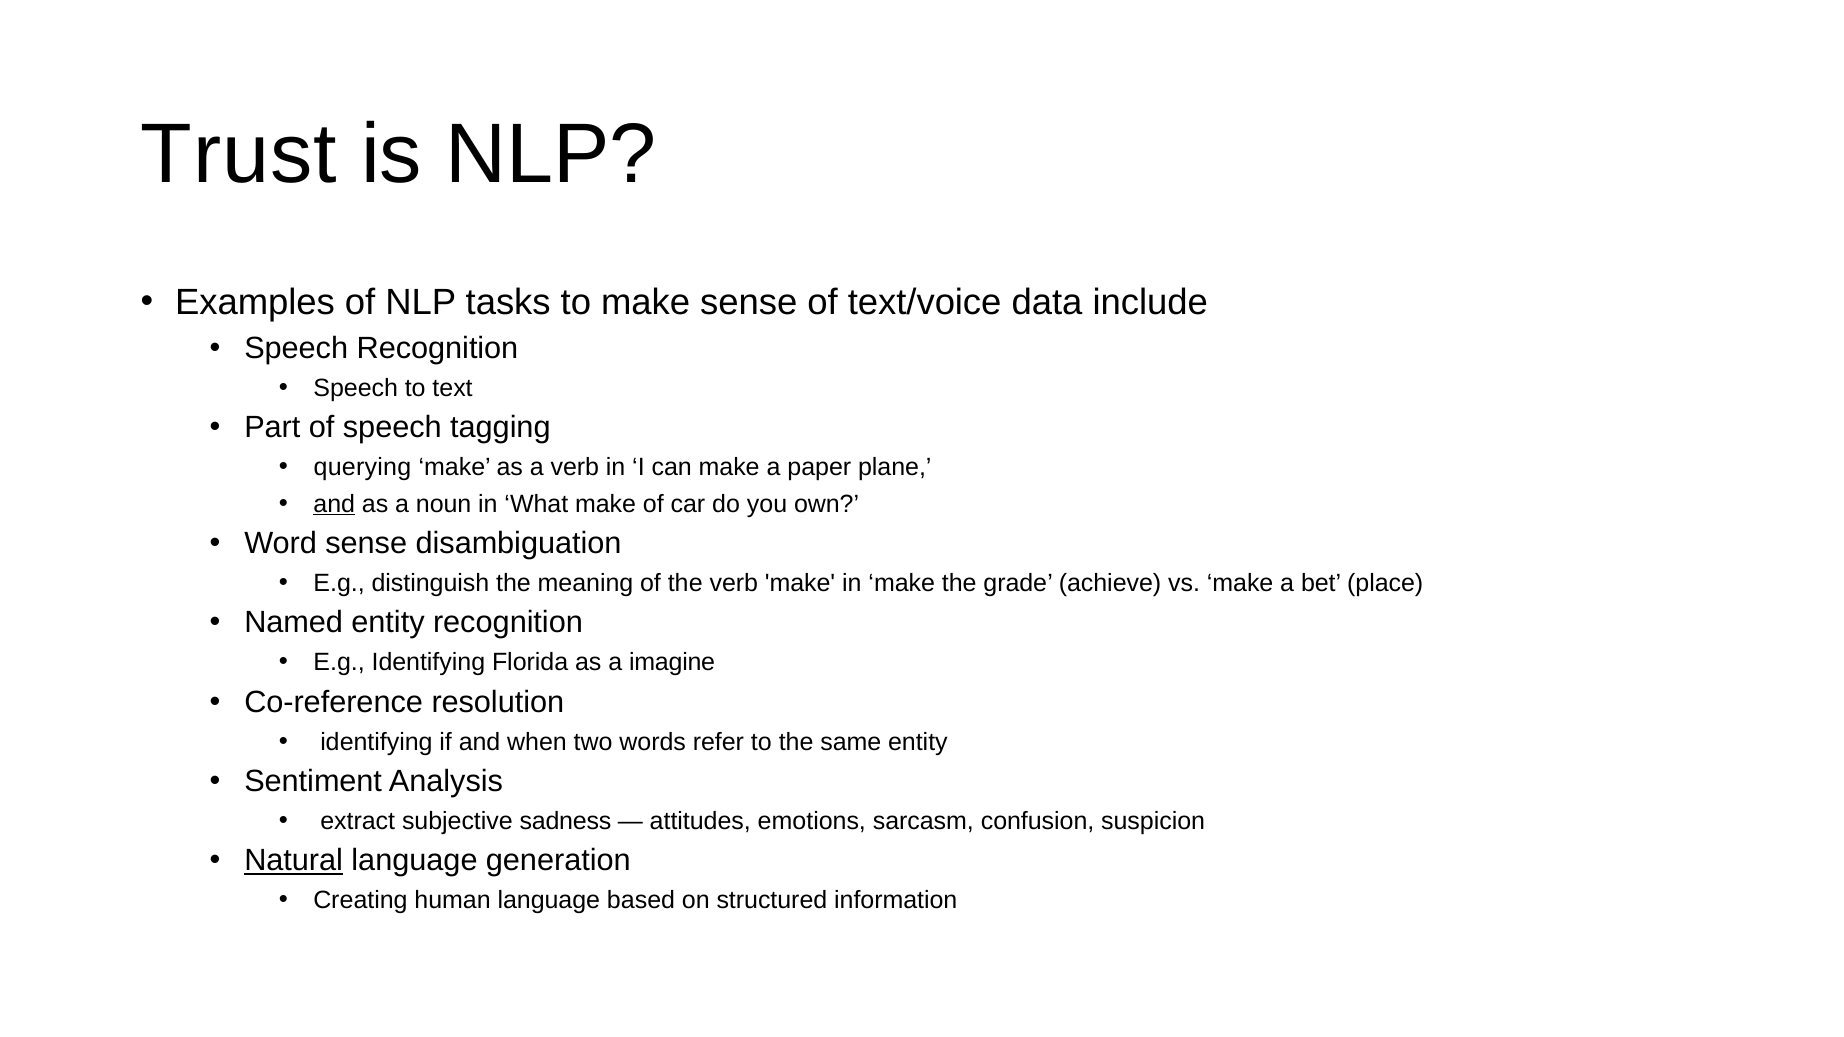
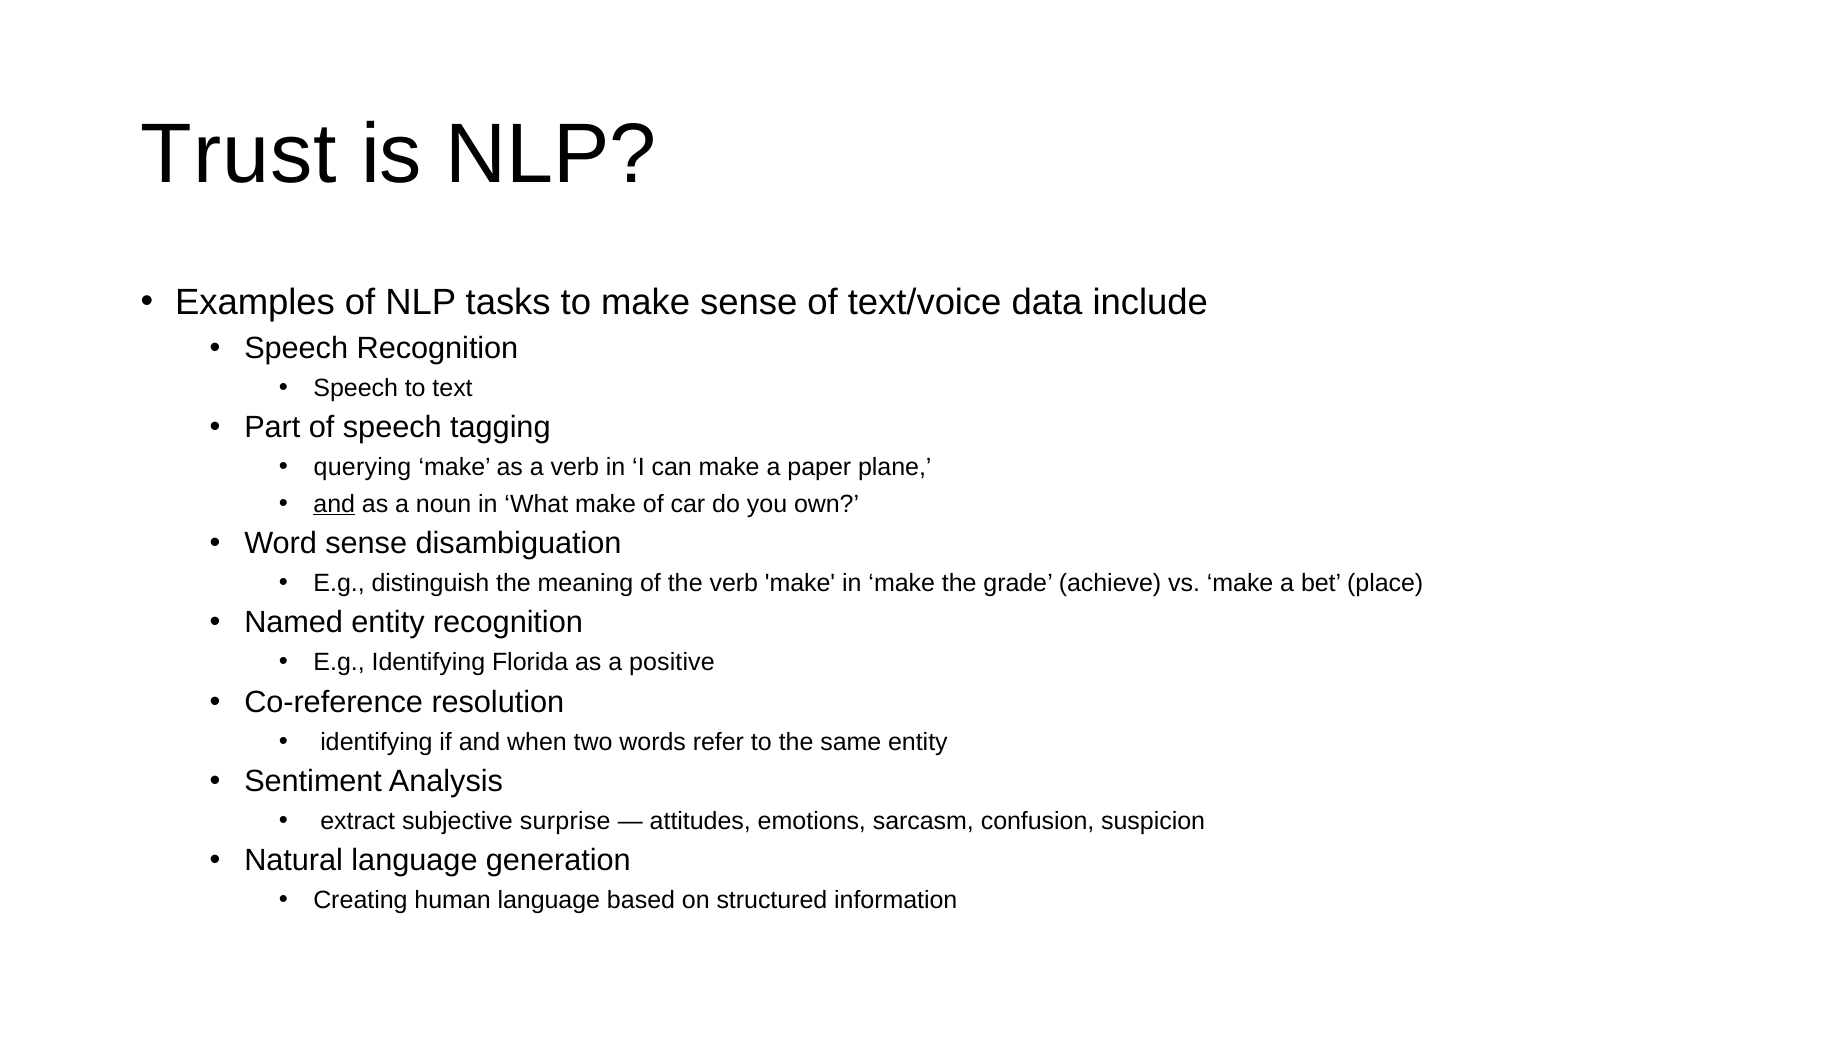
imagine: imagine -> positive
sadness: sadness -> surprise
Natural underline: present -> none
